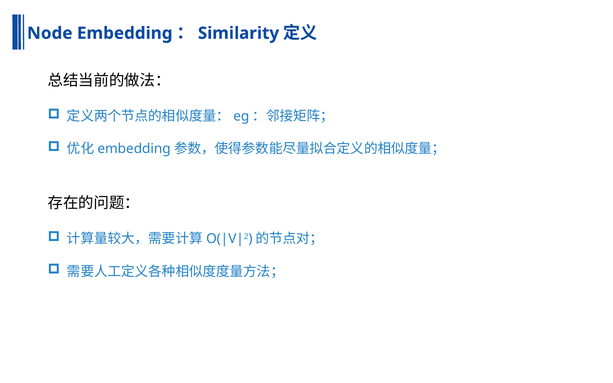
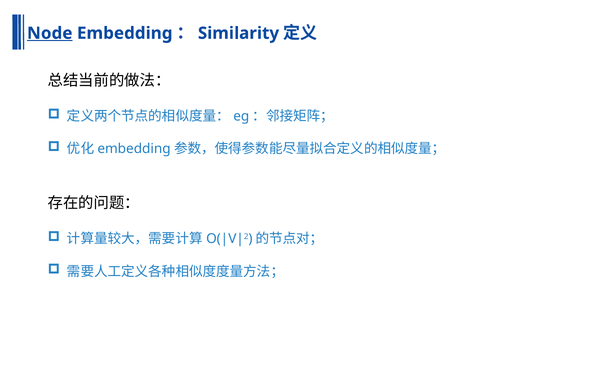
Node underline: none -> present
